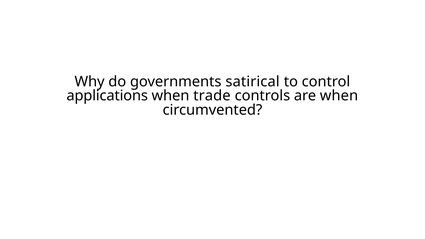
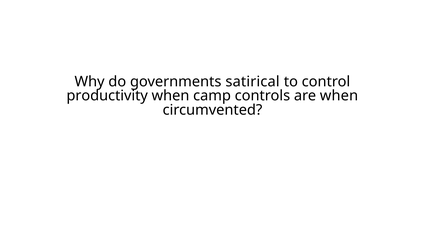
applications: applications -> productivity
trade: trade -> camp
